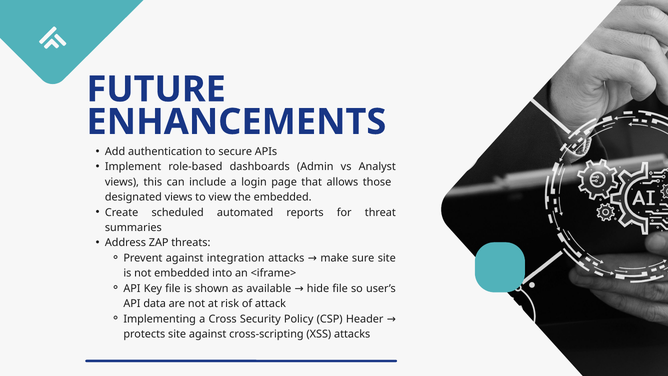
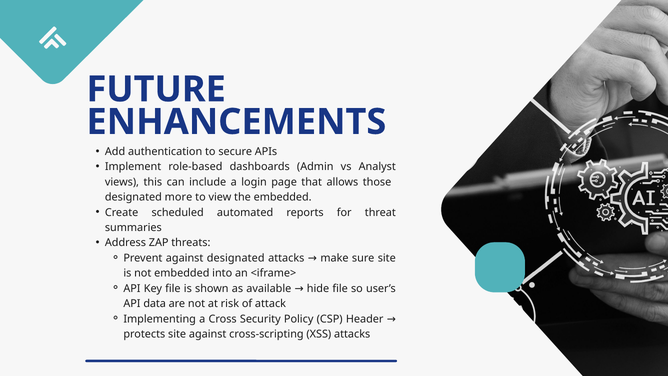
designated views: views -> more
against integration: integration -> designated
